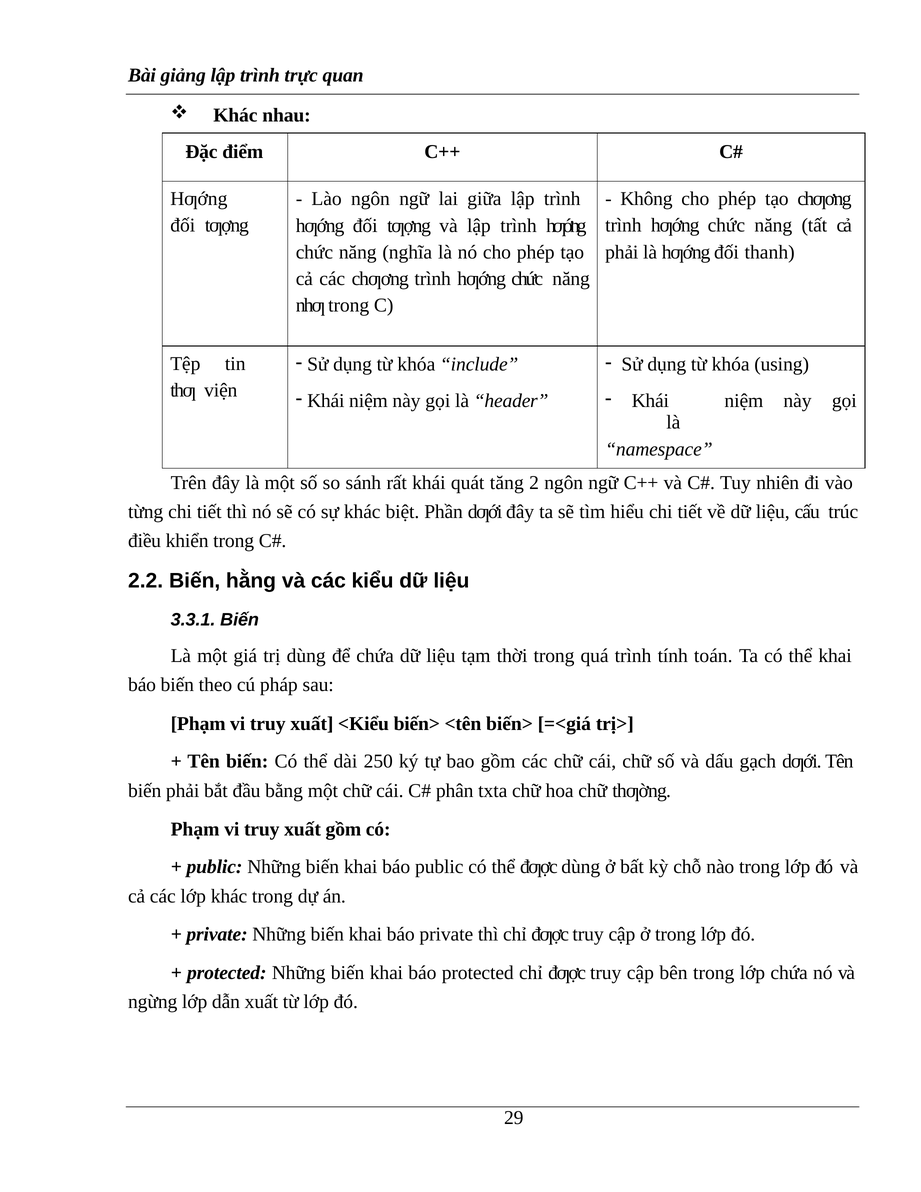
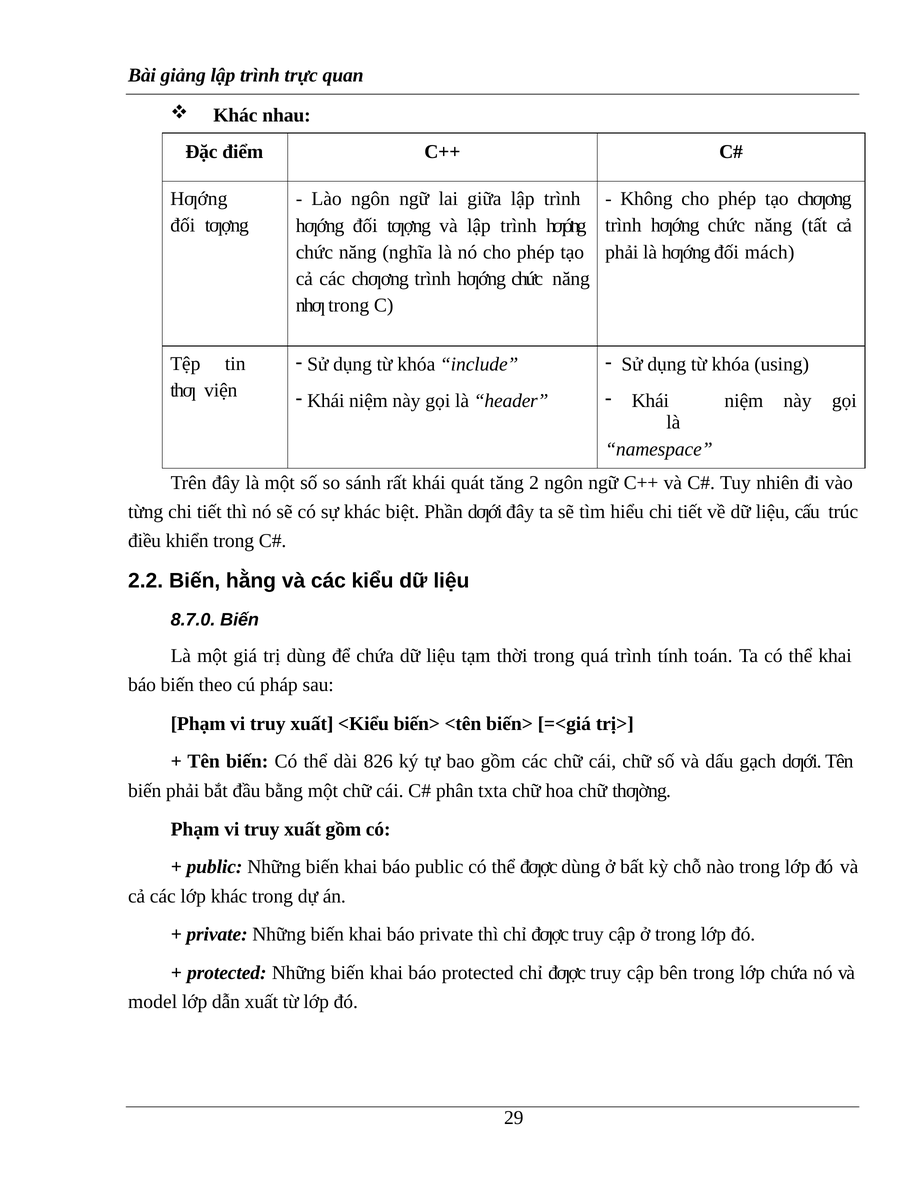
thanh: thanh -> mách
3.3.1: 3.3.1 -> 8.7.0
250: 250 -> 826
ngừng: ngừng -> model
